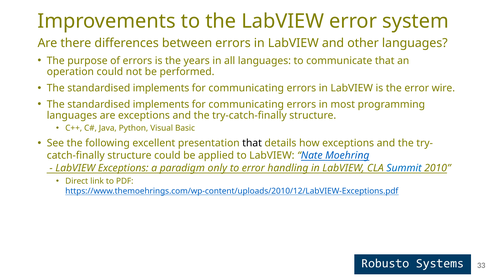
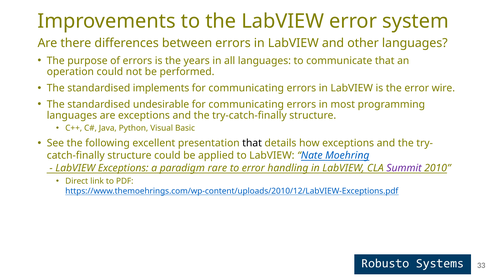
implements at (161, 104): implements -> undesirable
only: only -> rare
Summit colour: blue -> purple
